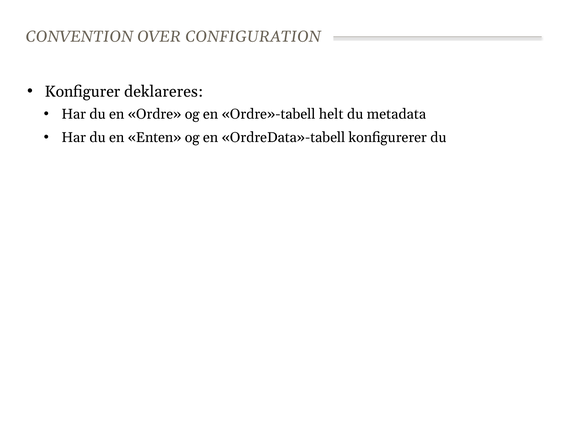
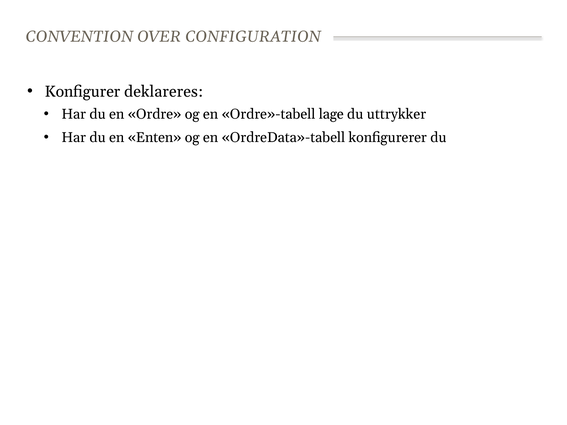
helt: helt -> lage
metadata: metadata -> uttrykker
